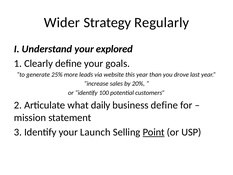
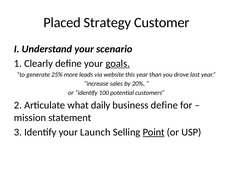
Wider: Wider -> Placed
Regularly: Regularly -> Customer
explored: explored -> scenario
goals underline: none -> present
